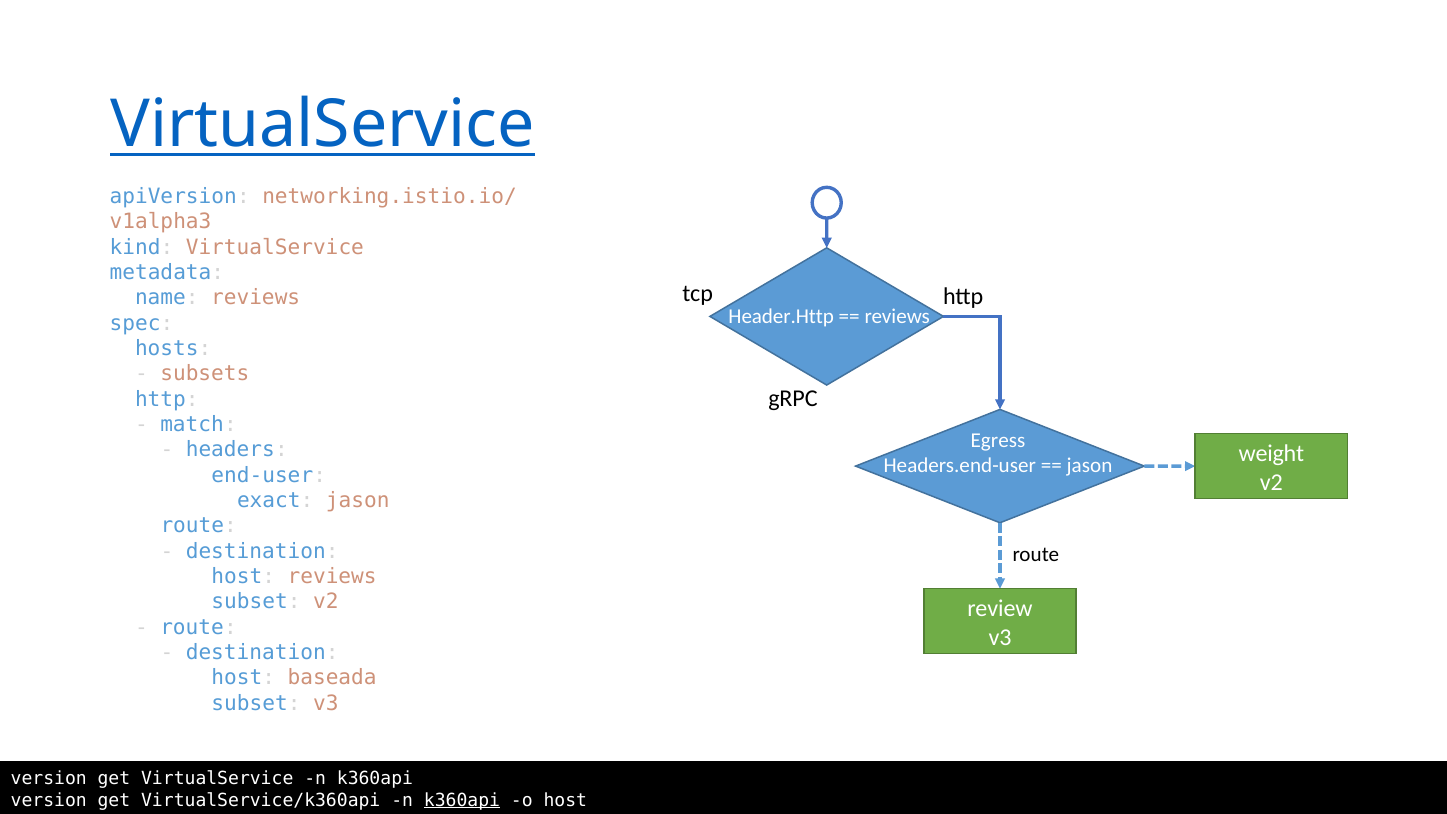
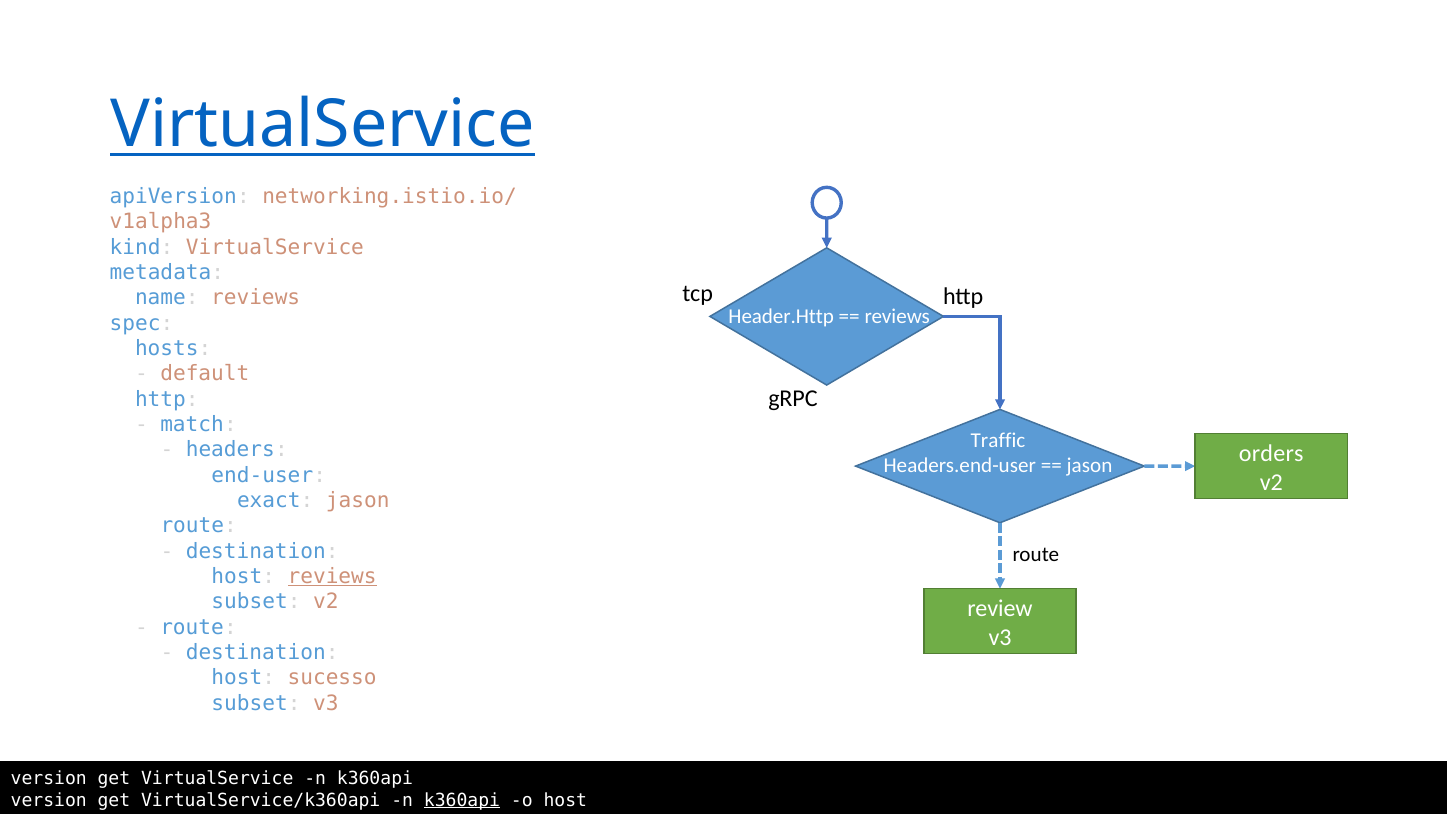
subsets: subsets -> default
Egress: Egress -> Traffic
weight: weight -> orders
reviews at (332, 577) underline: none -> present
baseada: baseada -> sucesso
